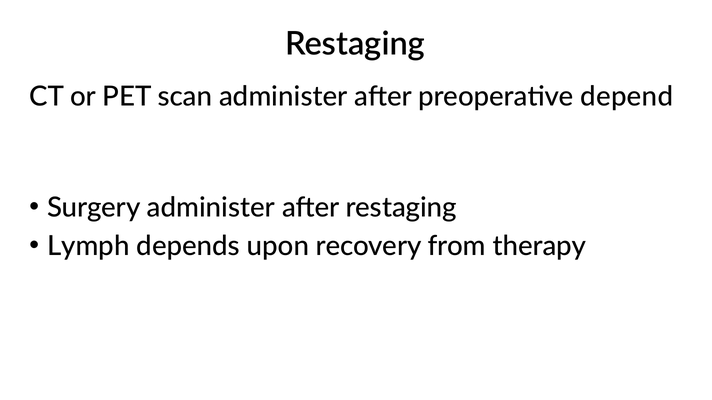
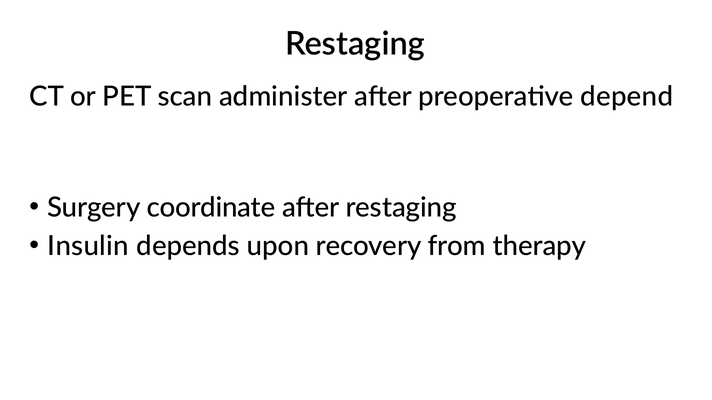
Surgery administer: administer -> coordinate
Lymph: Lymph -> Insulin
